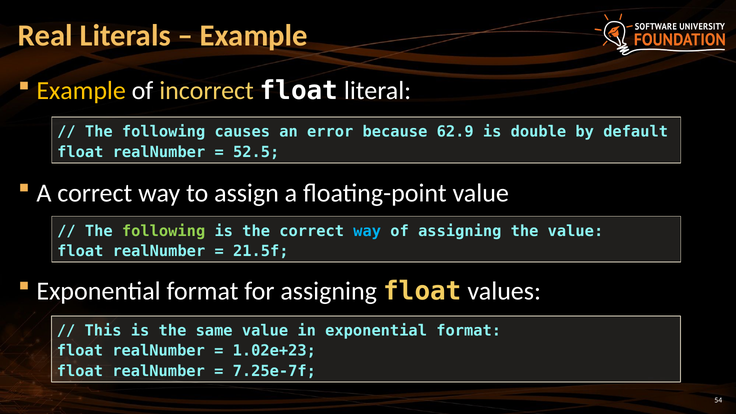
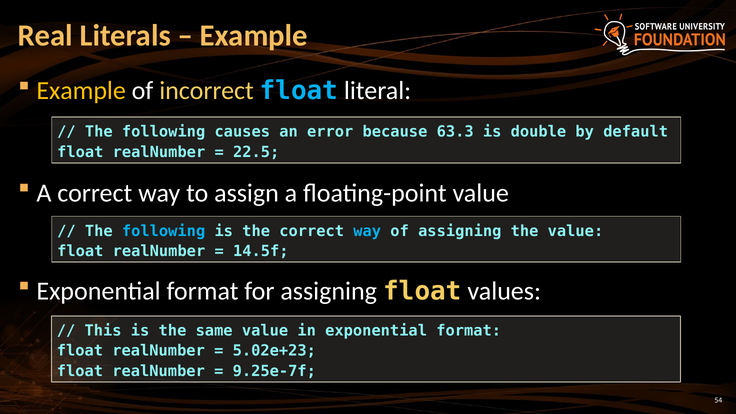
float at (299, 91) colour: white -> light blue
62.9: 62.9 -> 63.3
52.5: 52.5 -> 22.5
following at (164, 231) colour: light green -> light blue
21.5f: 21.5f -> 14.5f
1.02e+23: 1.02e+23 -> 5.02e+23
7.25e-7f: 7.25e-7f -> 9.25e-7f
